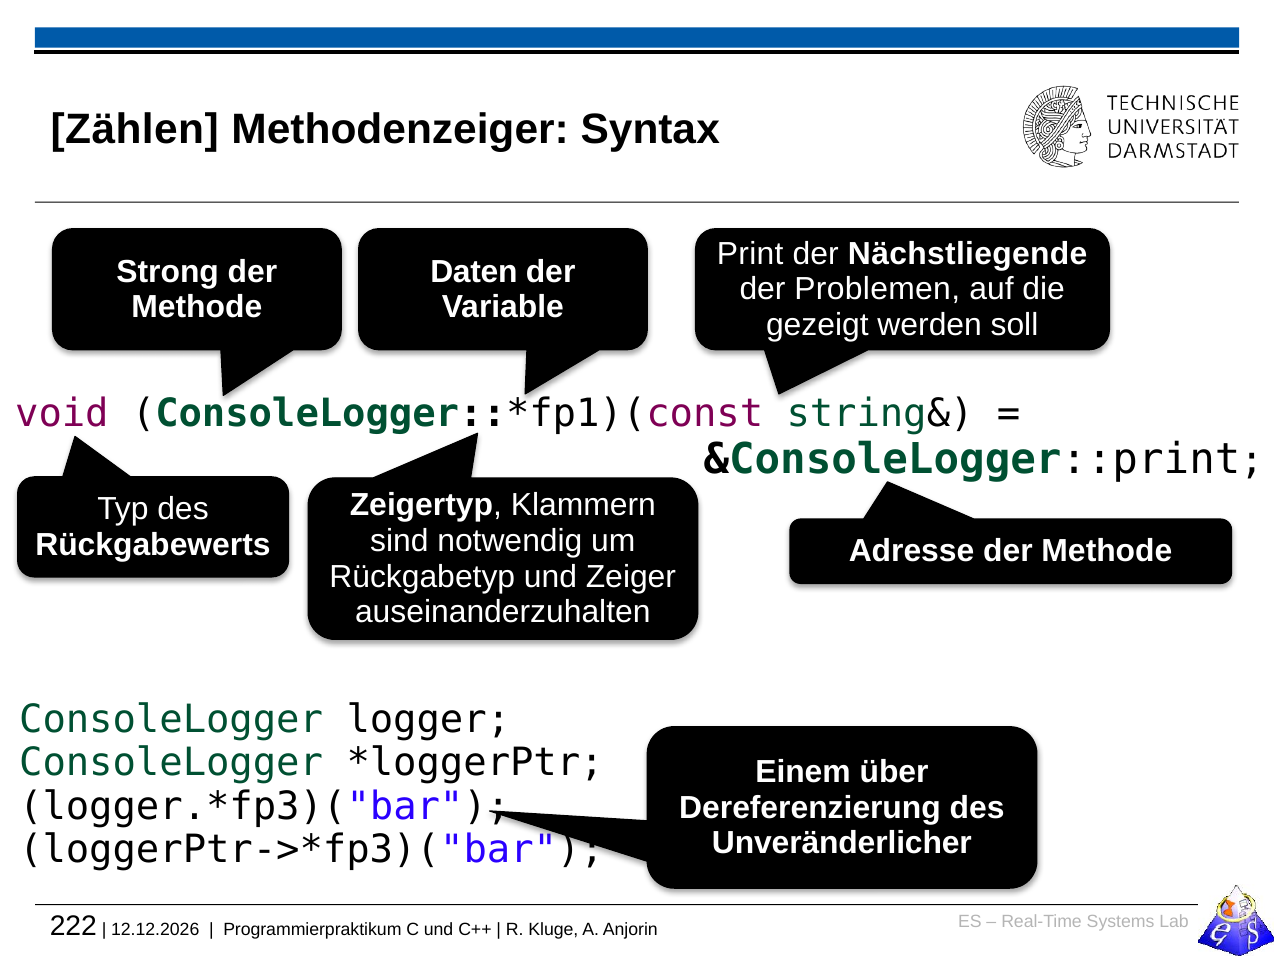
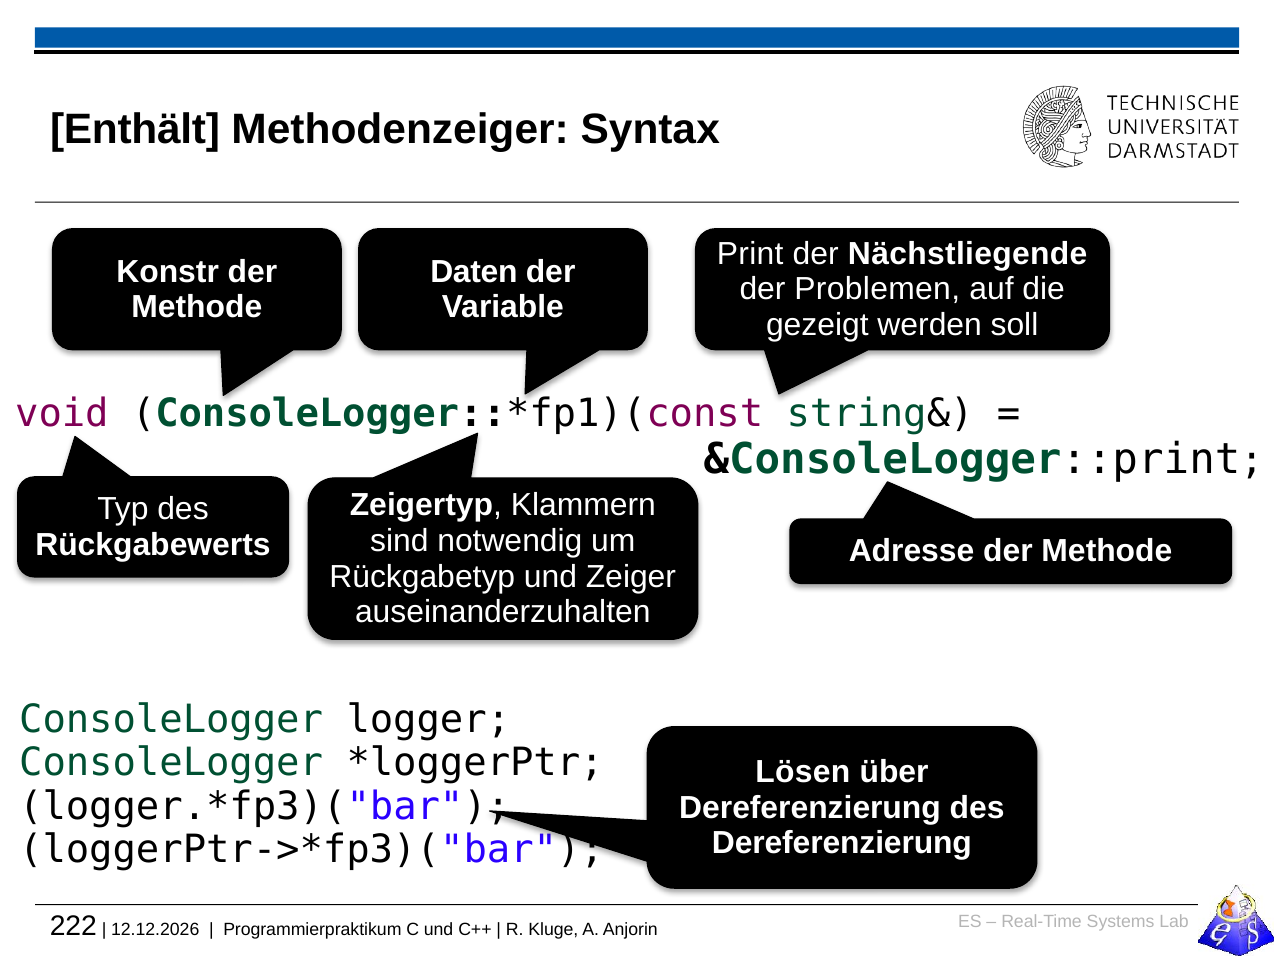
Zählen: Zählen -> Enthält
Strong: Strong -> Konstr
Einem: Einem -> Lösen
Unveränderlicher at (842, 843): Unveränderlicher -> Dereferenzierung
